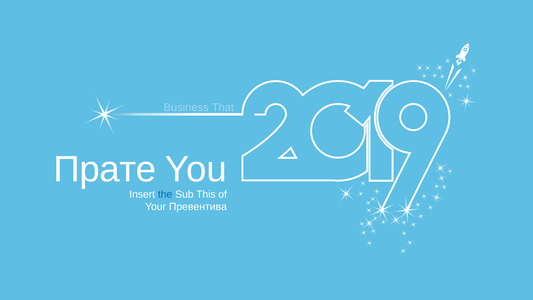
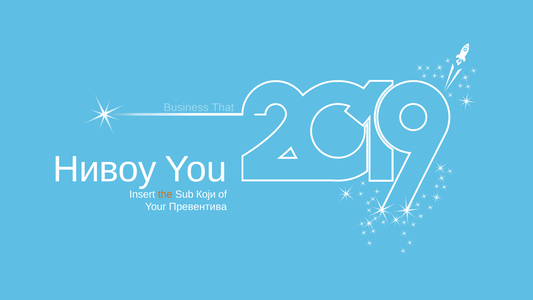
Прате: Прате -> Нивоу
the colour: blue -> orange
This: This -> Који
